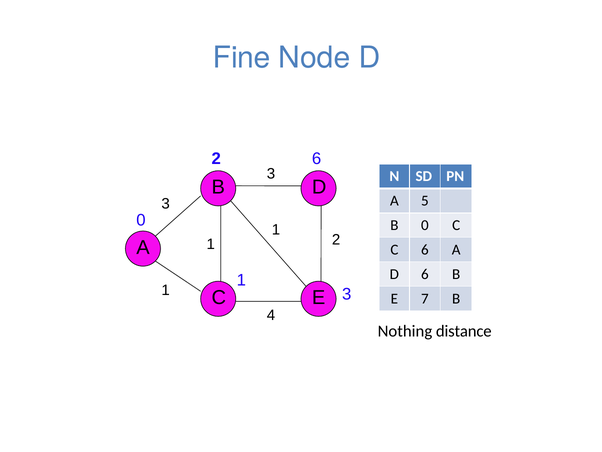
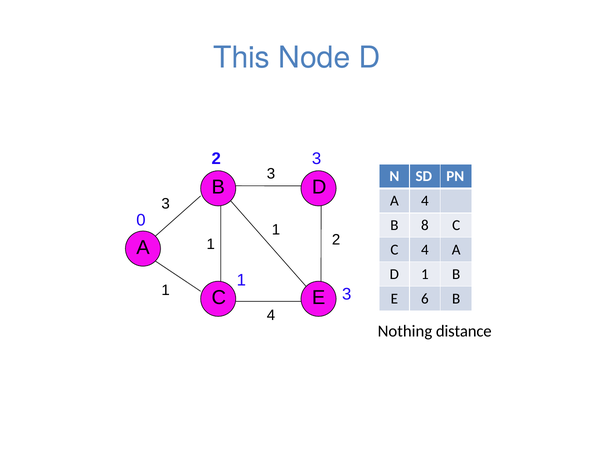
Fine: Fine -> This
2 6: 6 -> 3
A 5: 5 -> 4
B 0: 0 -> 8
C 6: 6 -> 4
6 at (425, 274): 6 -> 1
7: 7 -> 6
